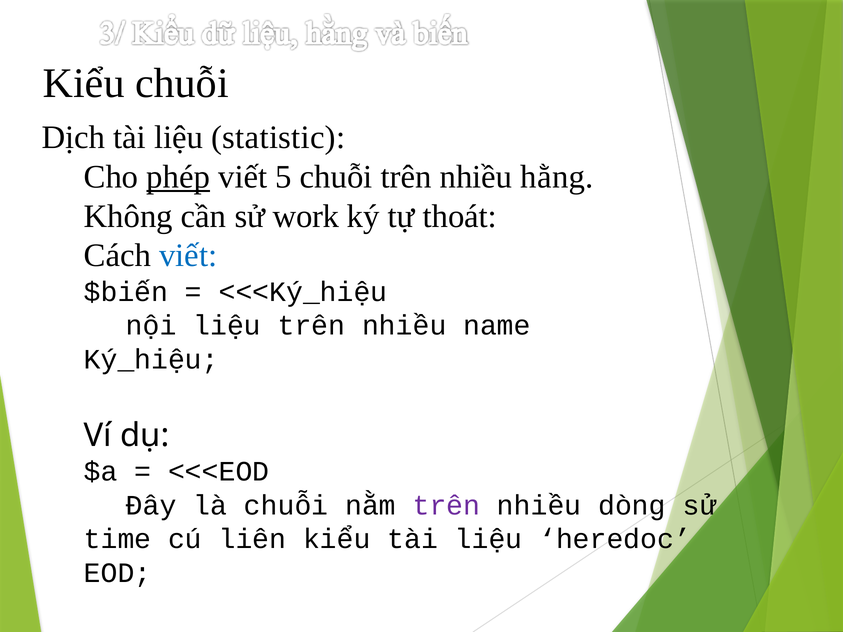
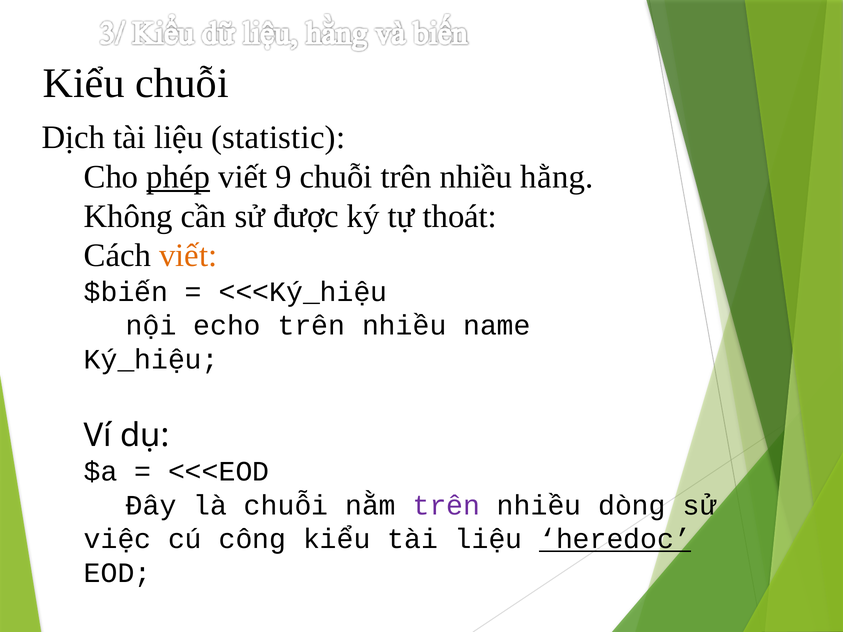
5: 5 -> 9
work: work -> được
viết at (188, 256) colour: blue -> orange
nội liệu: liệu -> echo
time: time -> việc
liên: liên -> công
heredoc underline: none -> present
